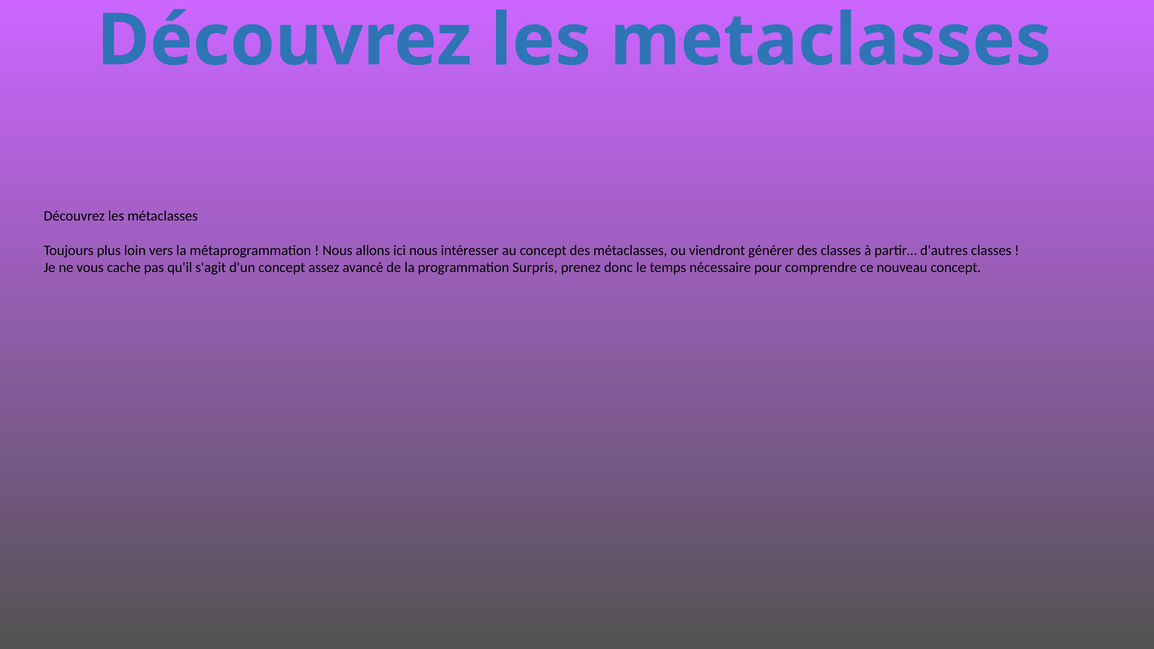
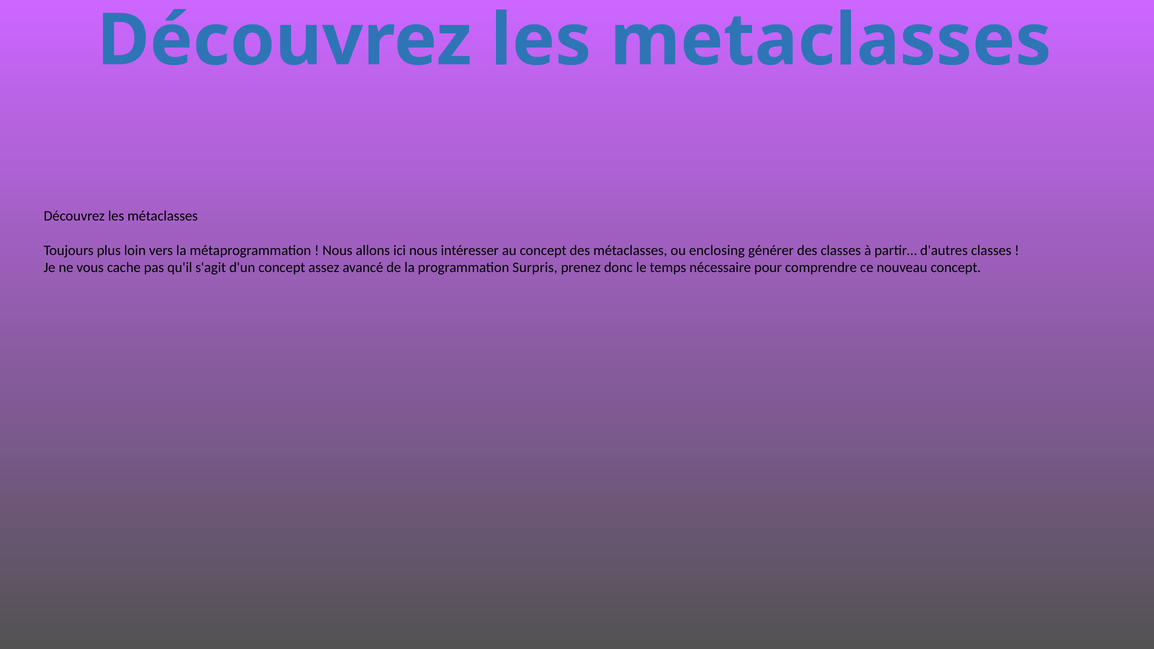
viendront: viendront -> enclosing
